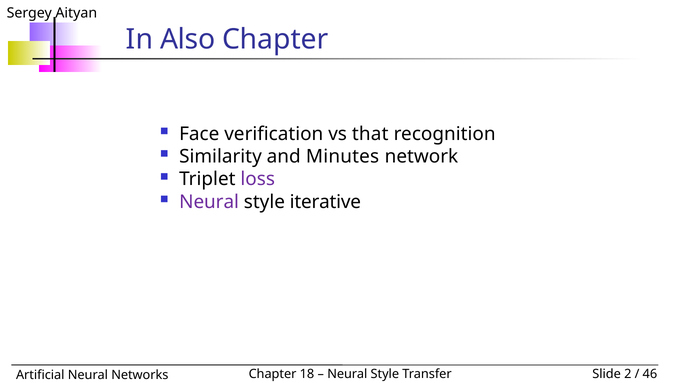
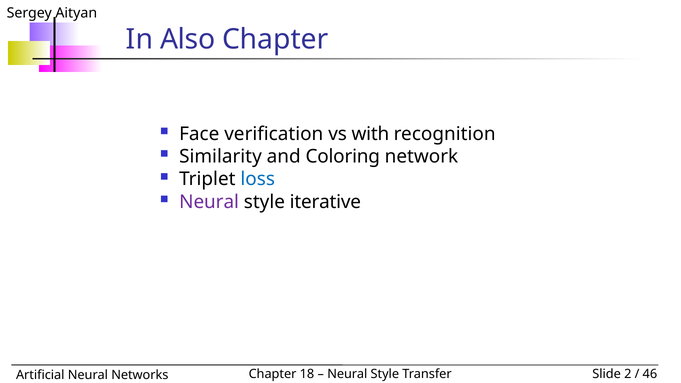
that: that -> with
Minutes: Minutes -> Coloring
loss colour: purple -> blue
